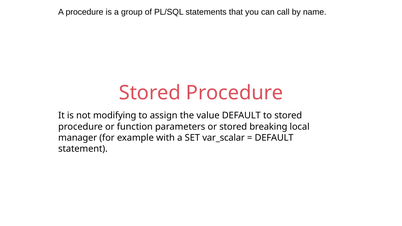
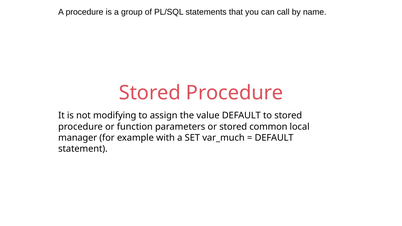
breaking: breaking -> common
var_scalar: var_scalar -> var_much
